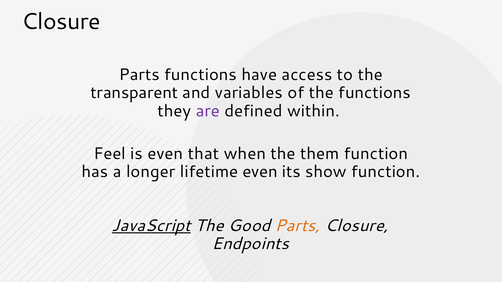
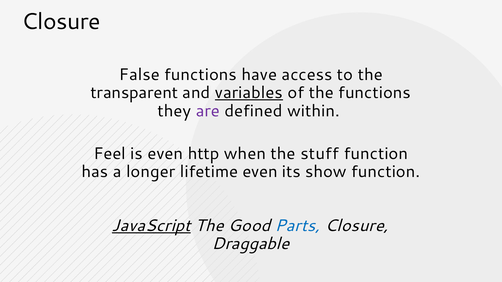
Parts at (139, 75): Parts -> False
variables underline: none -> present
that: that -> http
them: them -> stuff
Parts at (298, 226) colour: orange -> blue
Endpoints: Endpoints -> Draggable
